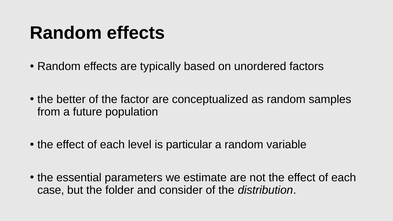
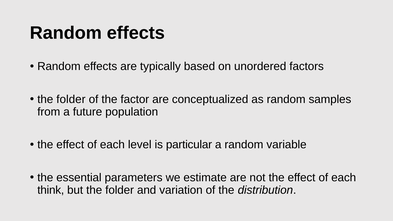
better at (71, 99): better -> folder
case: case -> think
consider: consider -> variation
